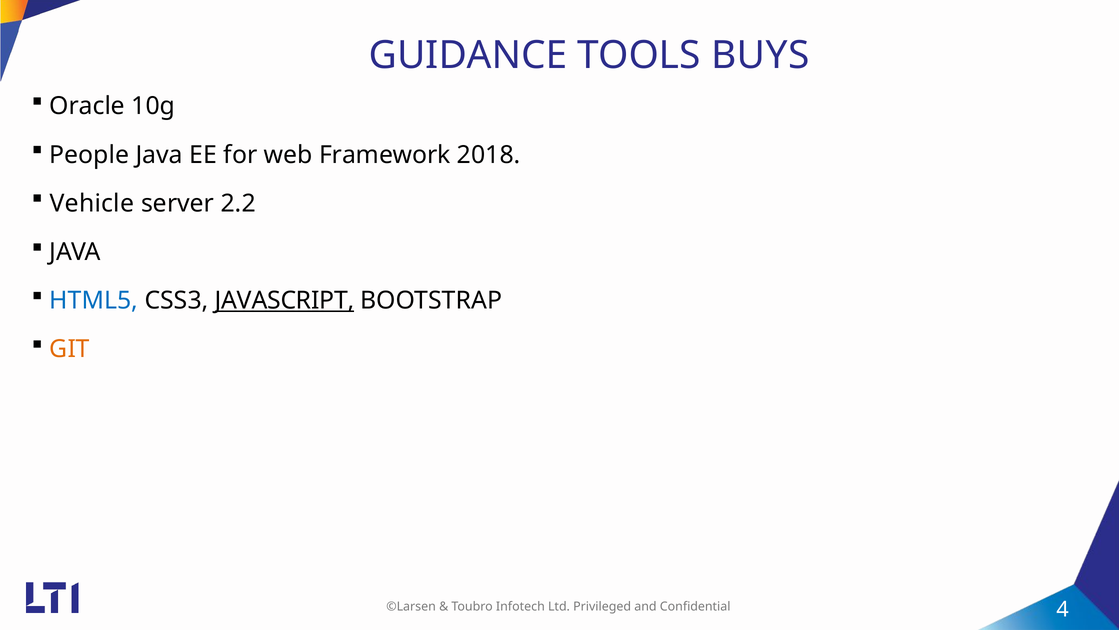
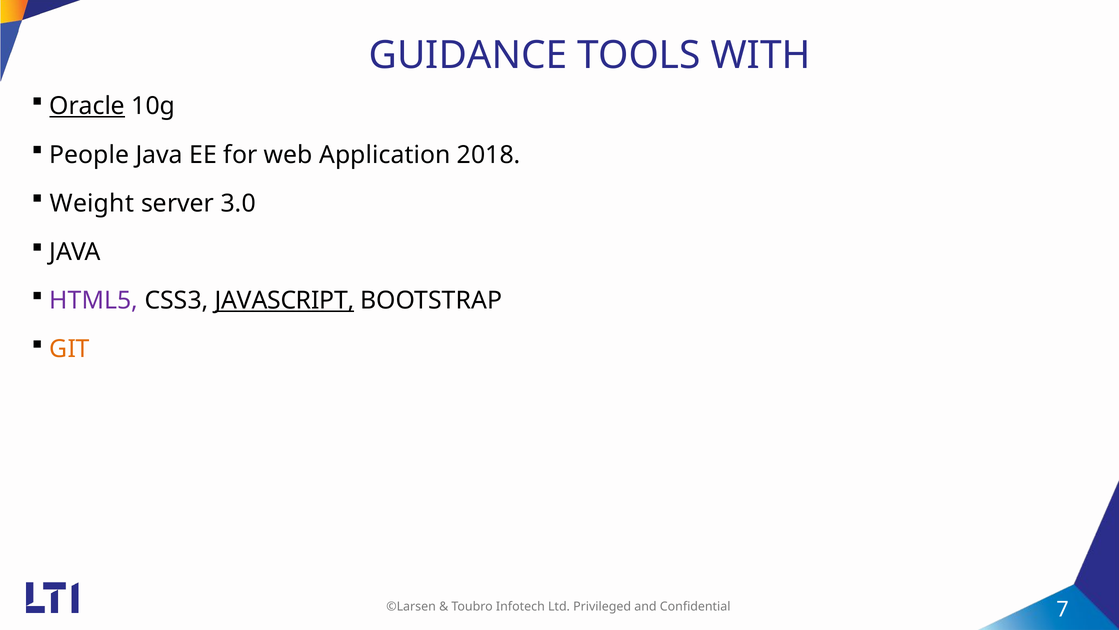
BUYS: BUYS -> WITH
Oracle underline: none -> present
Framework: Framework -> Application
Vehicle: Vehicle -> Weight
2.2: 2.2 -> 3.0
HTML5 colour: blue -> purple
4: 4 -> 7
